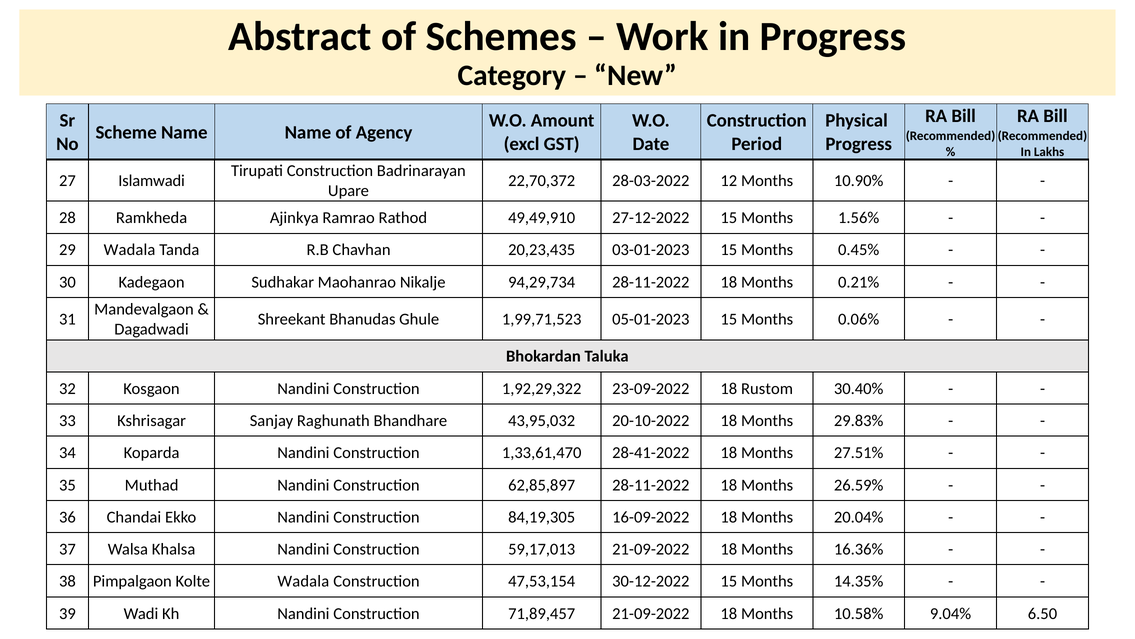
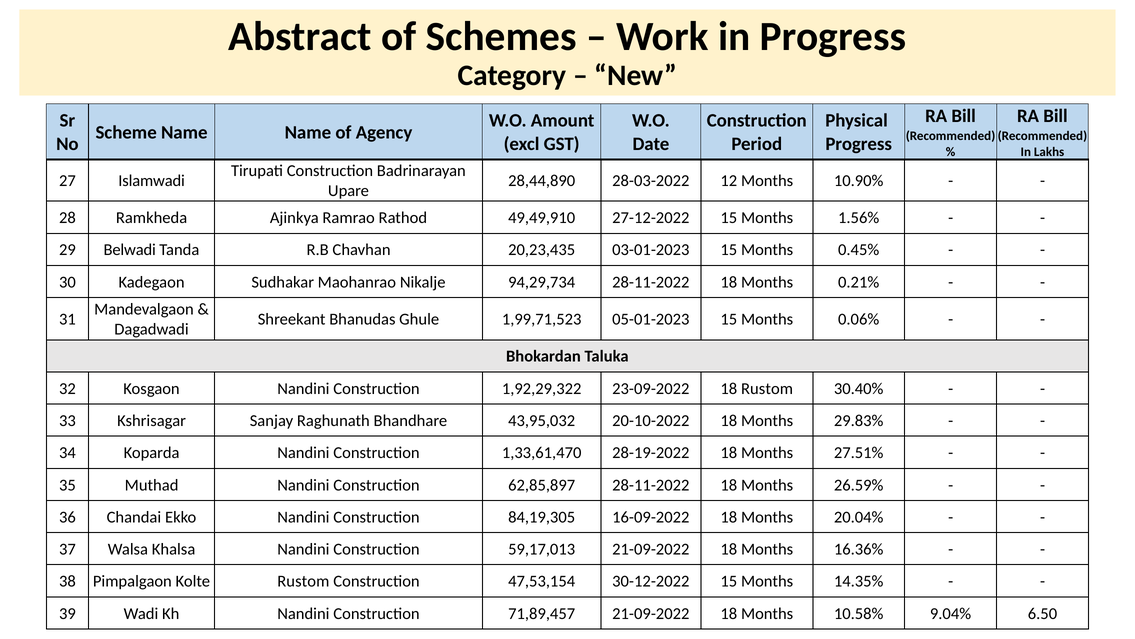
22,70,372: 22,70,372 -> 28,44,890
29 Wadala: Wadala -> Belwadi
28-41-2022: 28-41-2022 -> 28-19-2022
Kolte Wadala: Wadala -> Rustom
